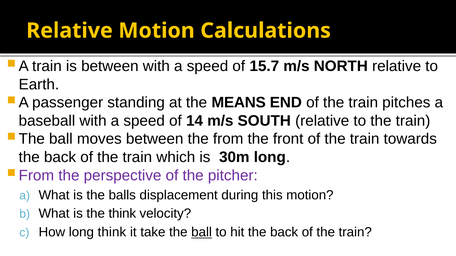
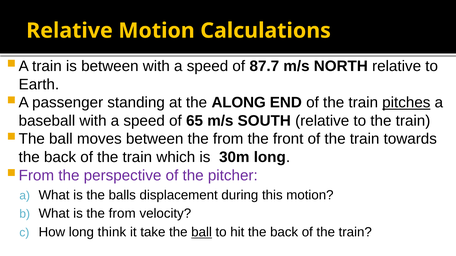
15.7: 15.7 -> 87.7
MEANS: MEANS -> ALONG
pitches underline: none -> present
14: 14 -> 65
is the think: think -> from
